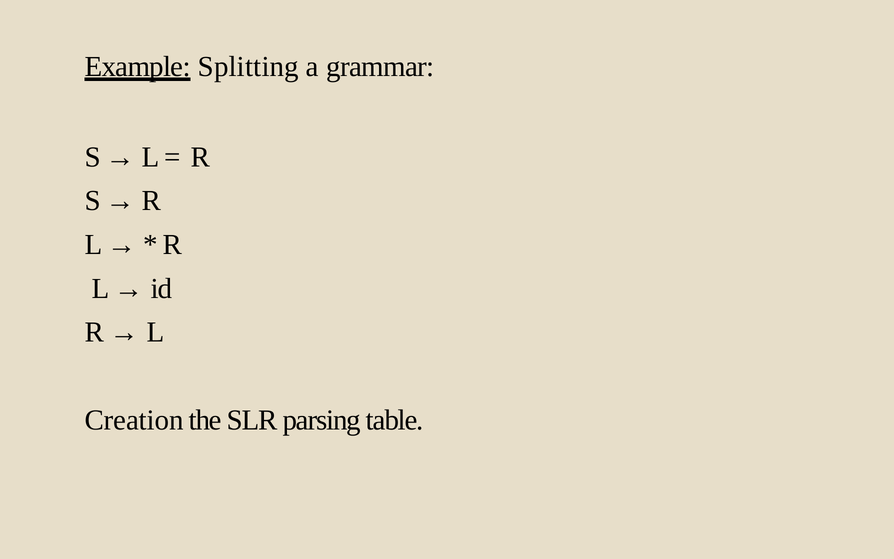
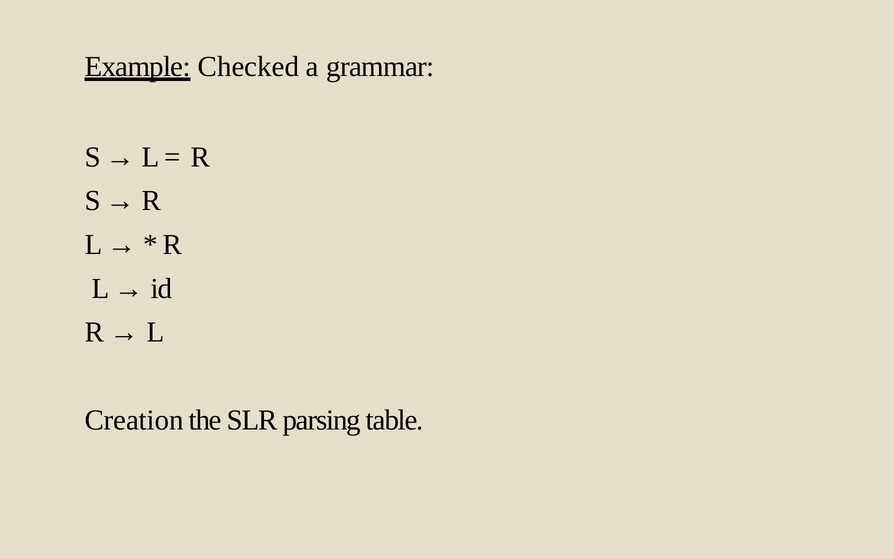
Splitting: Splitting -> Checked
